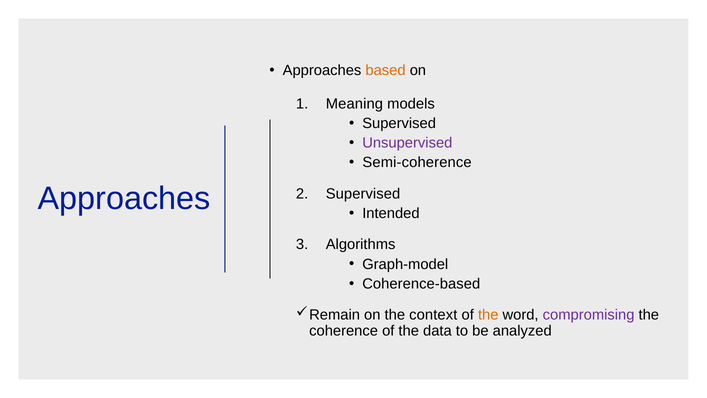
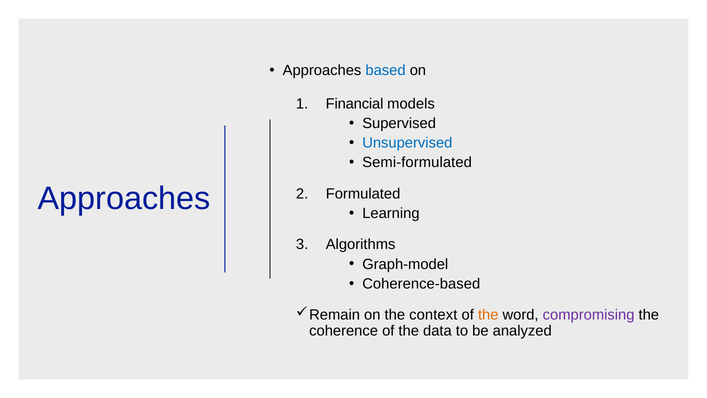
based colour: orange -> blue
Meaning: Meaning -> Financial
Unsupervised colour: purple -> blue
Semi-coherence: Semi-coherence -> Semi-formulated
Supervised at (363, 194): Supervised -> Formulated
Intended: Intended -> Learning
